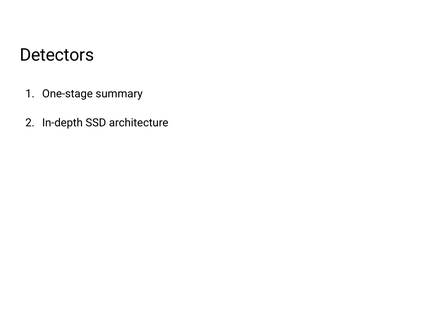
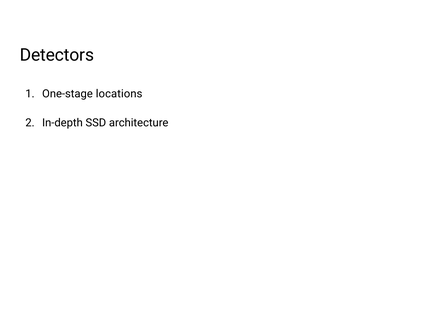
summary: summary -> locations
